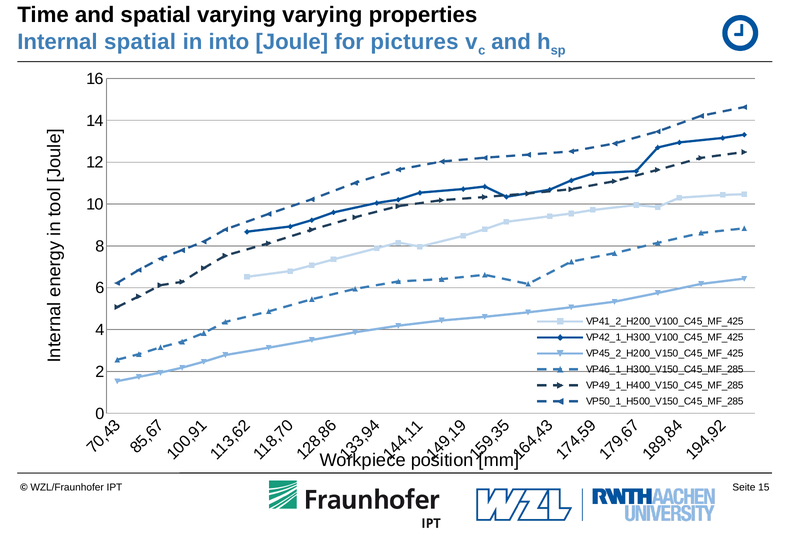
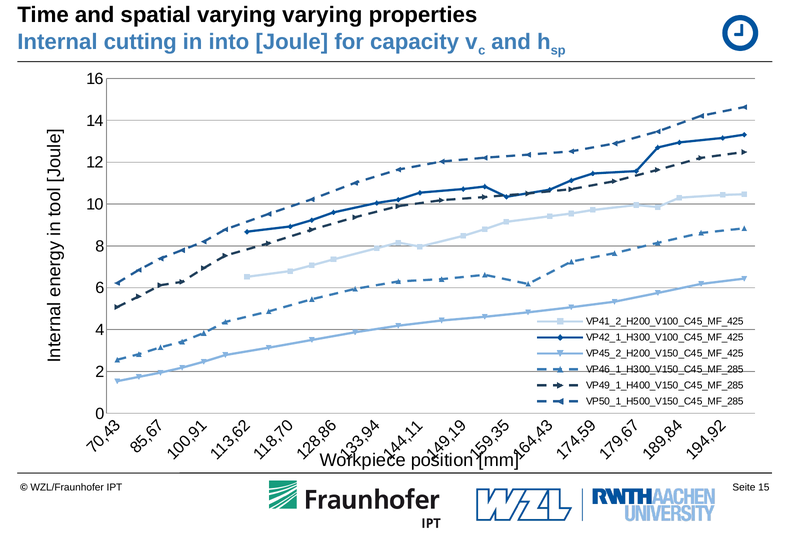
Internal spatial: spatial -> cutting
pictures: pictures -> capacity
